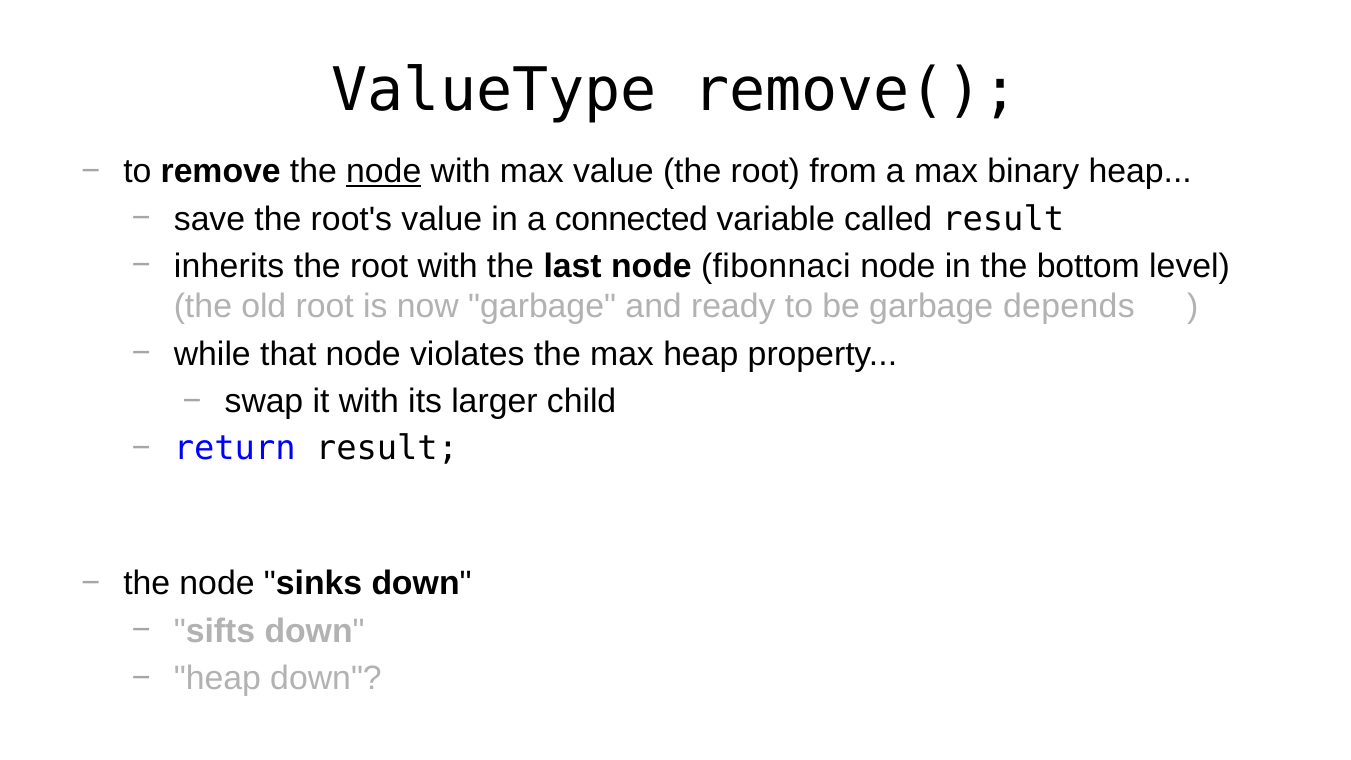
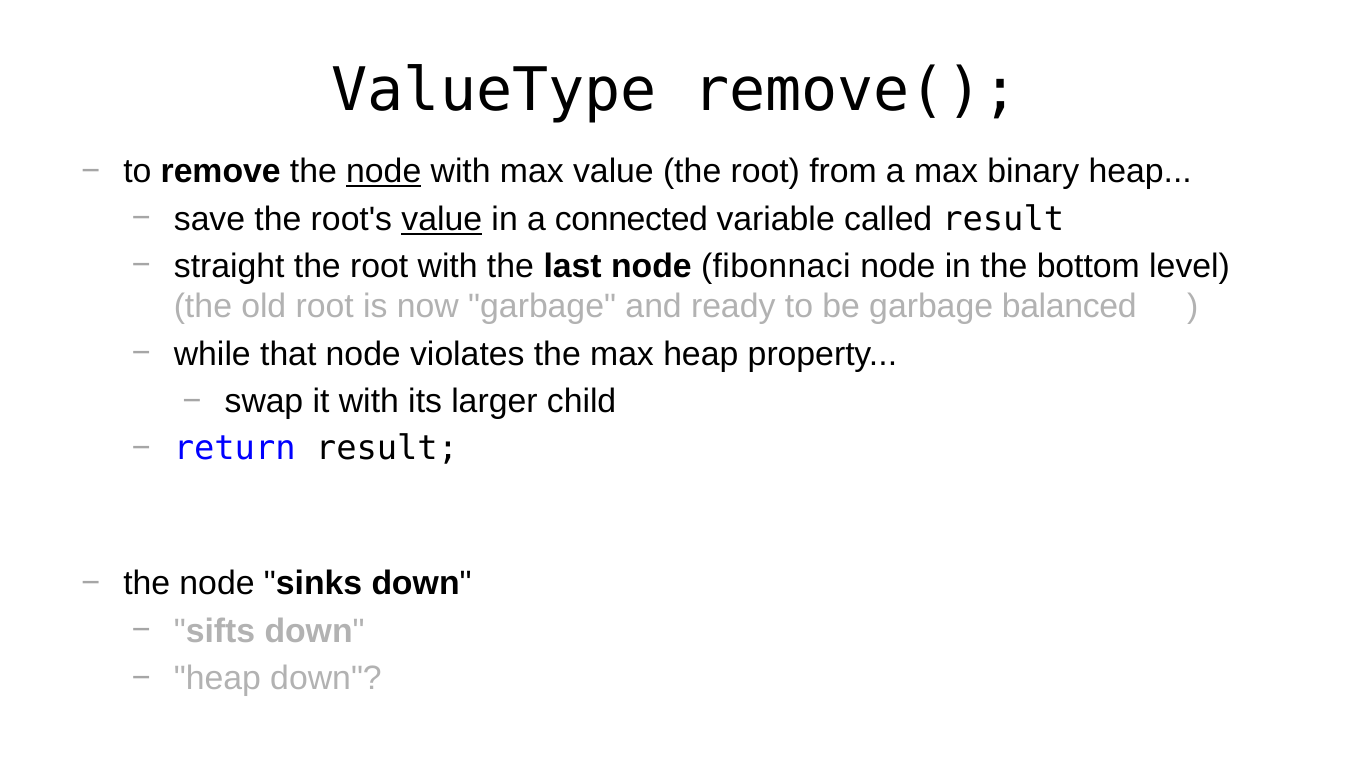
value at (442, 219) underline: none -> present
inherits: inherits -> straight
depends: depends -> balanced
